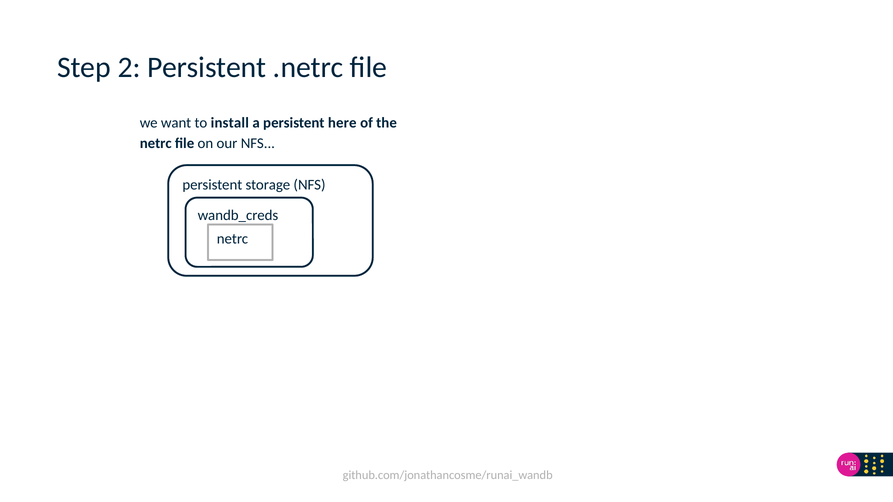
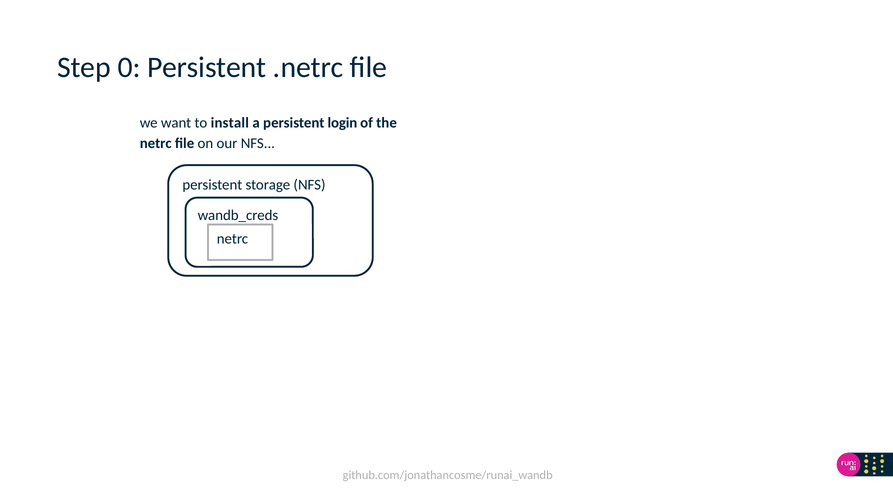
2: 2 -> 0
here: here -> login
